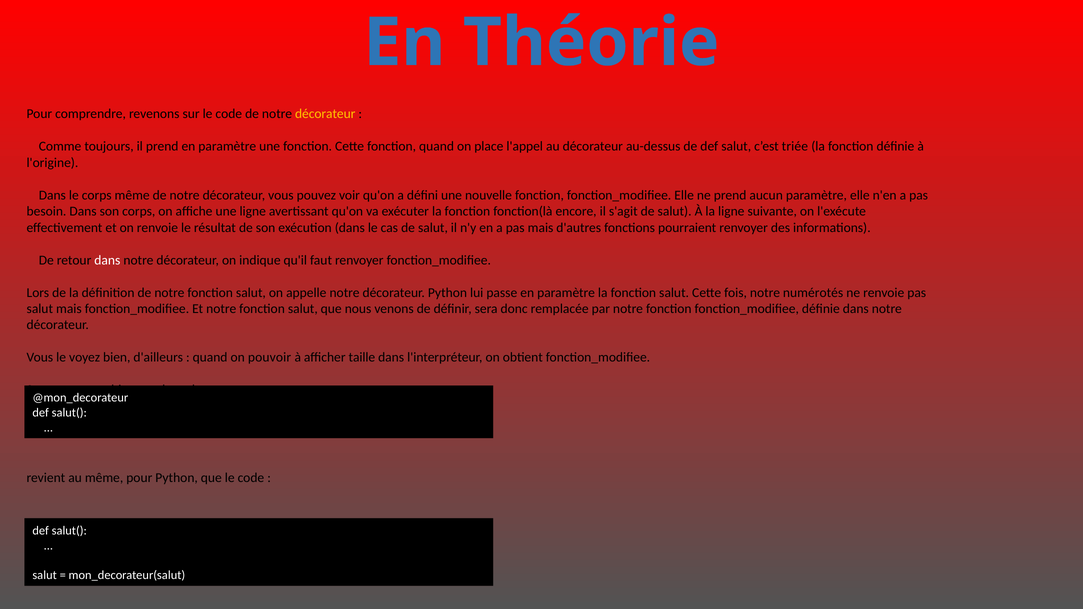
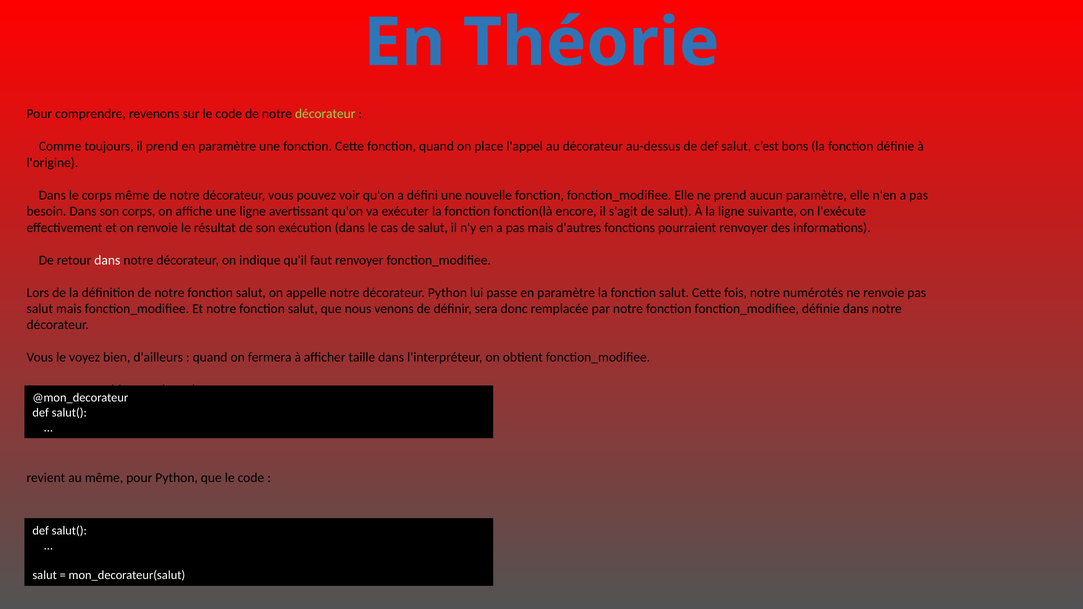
décorateur at (325, 114) colour: yellow -> light green
triée: triée -> bons
pouvoir: pouvoir -> fermera
